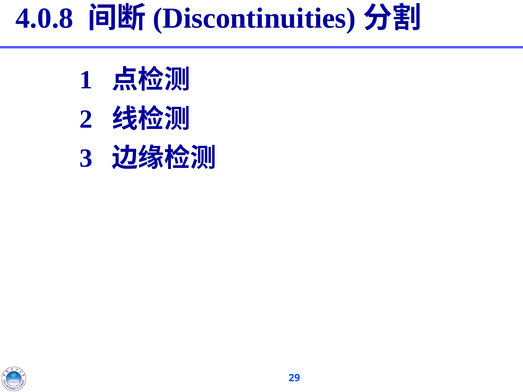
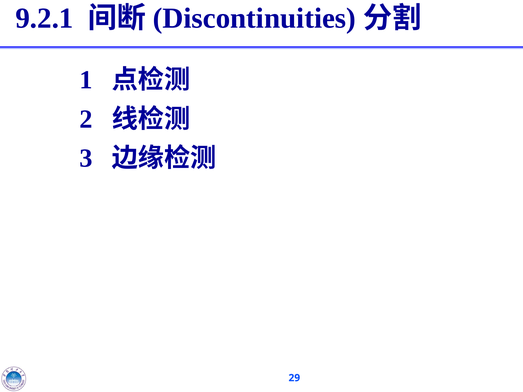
4.0.8: 4.0.8 -> 9.2.1
